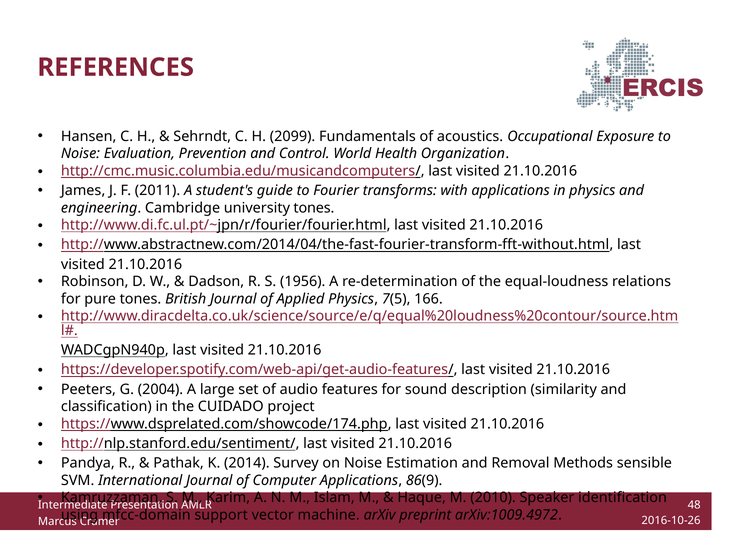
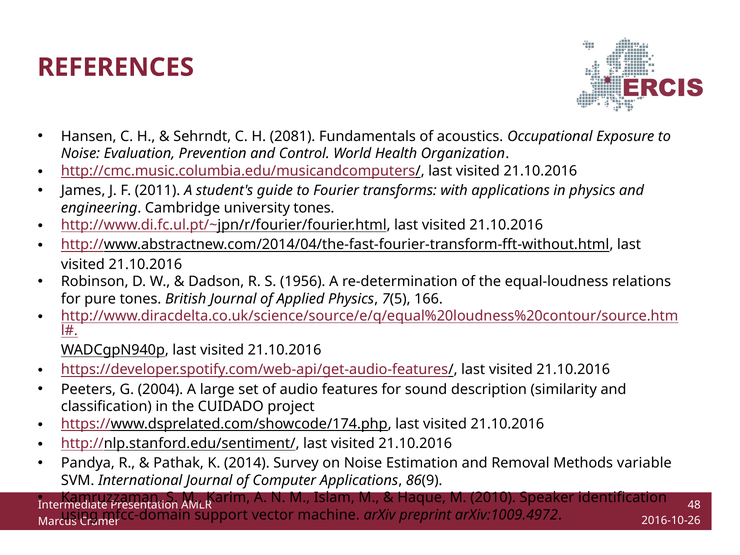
2099: 2099 -> 2081
sensible: sensible -> variable
